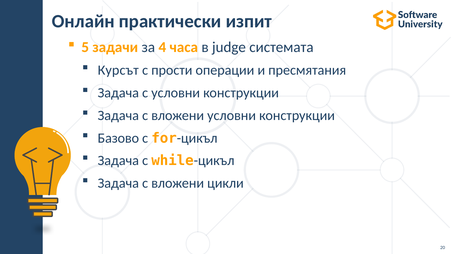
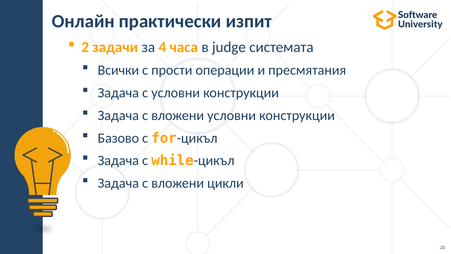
5: 5 -> 2
Курсът: Курсът -> Всички
